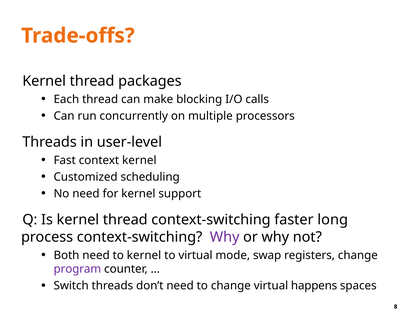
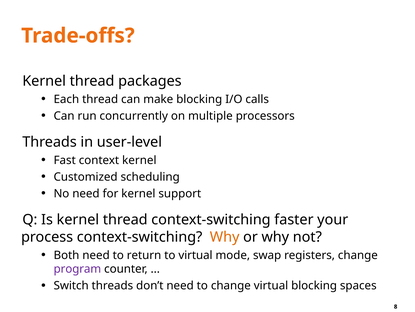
long: long -> your
Why at (225, 237) colour: purple -> orange
to kernel: kernel -> return
virtual happens: happens -> blocking
